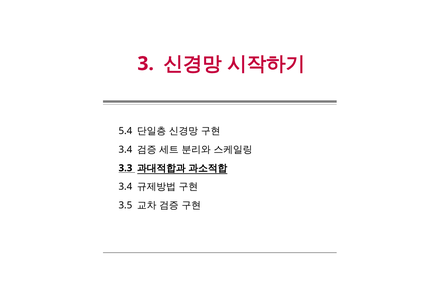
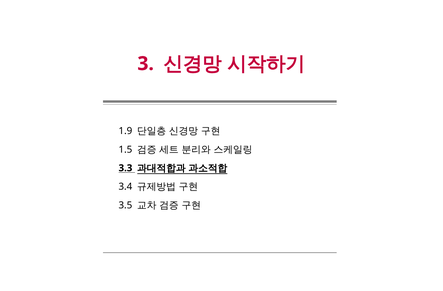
5.4: 5.4 -> 1.9
3.4 at (125, 149): 3.4 -> 1.5
